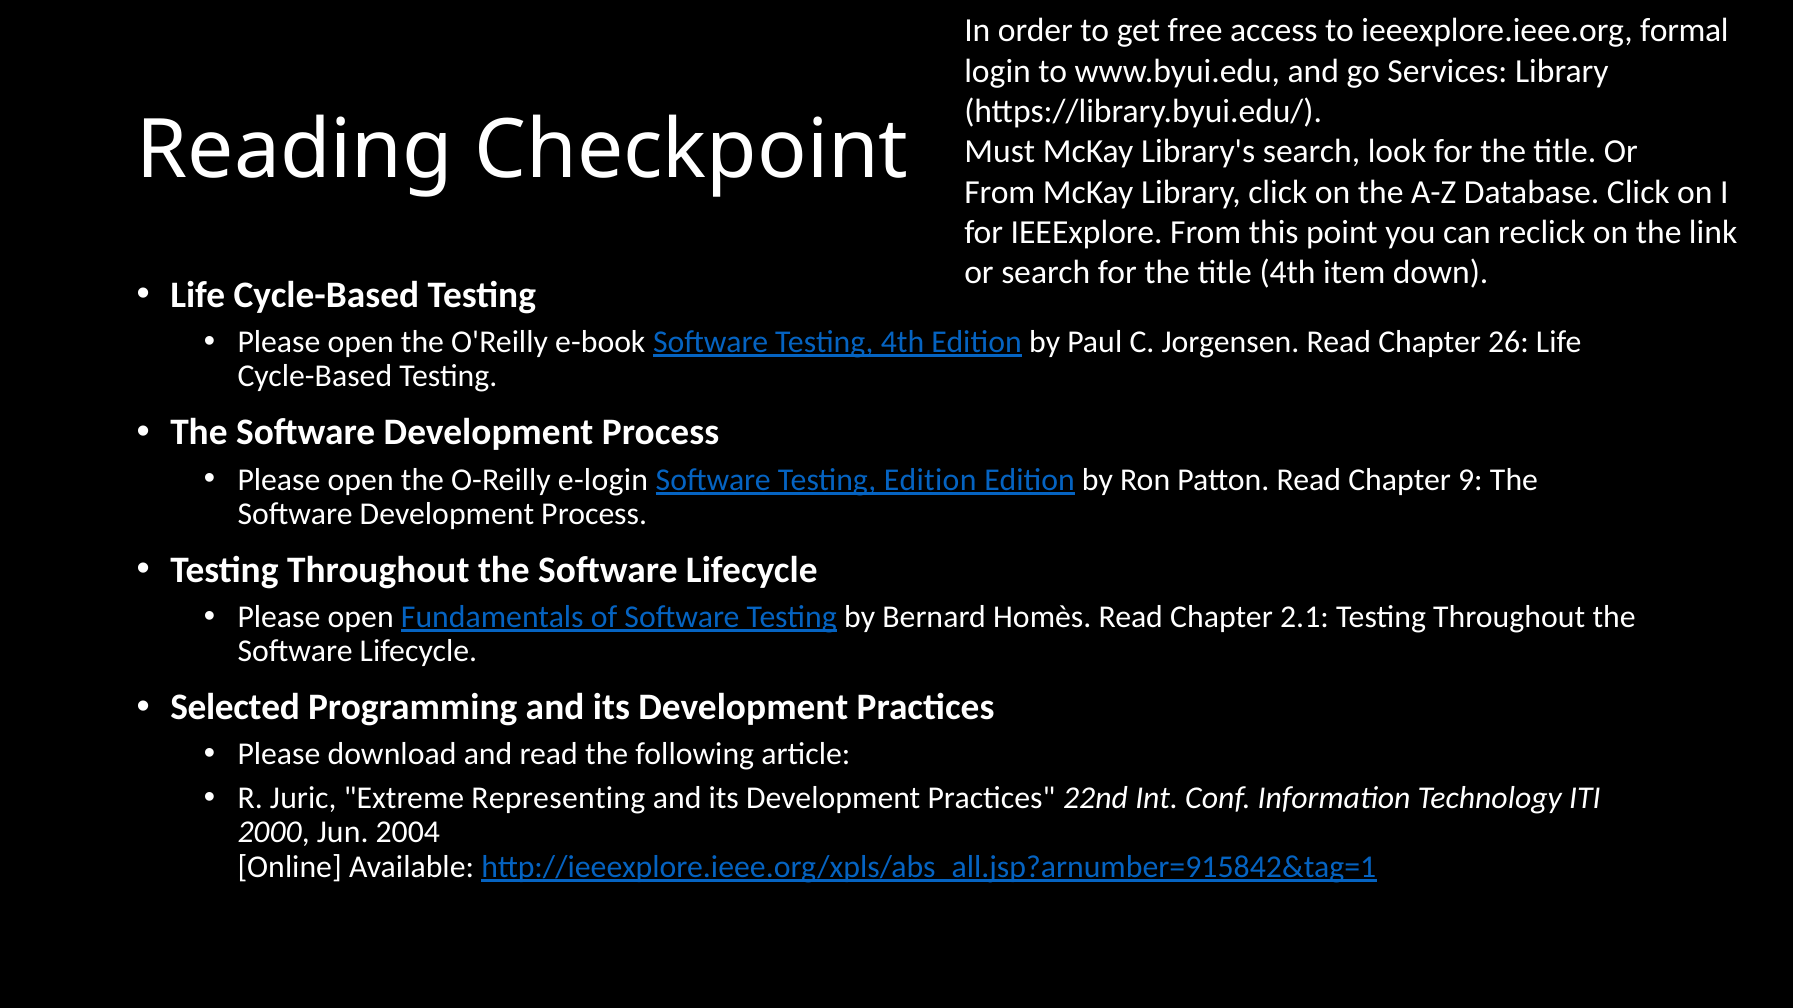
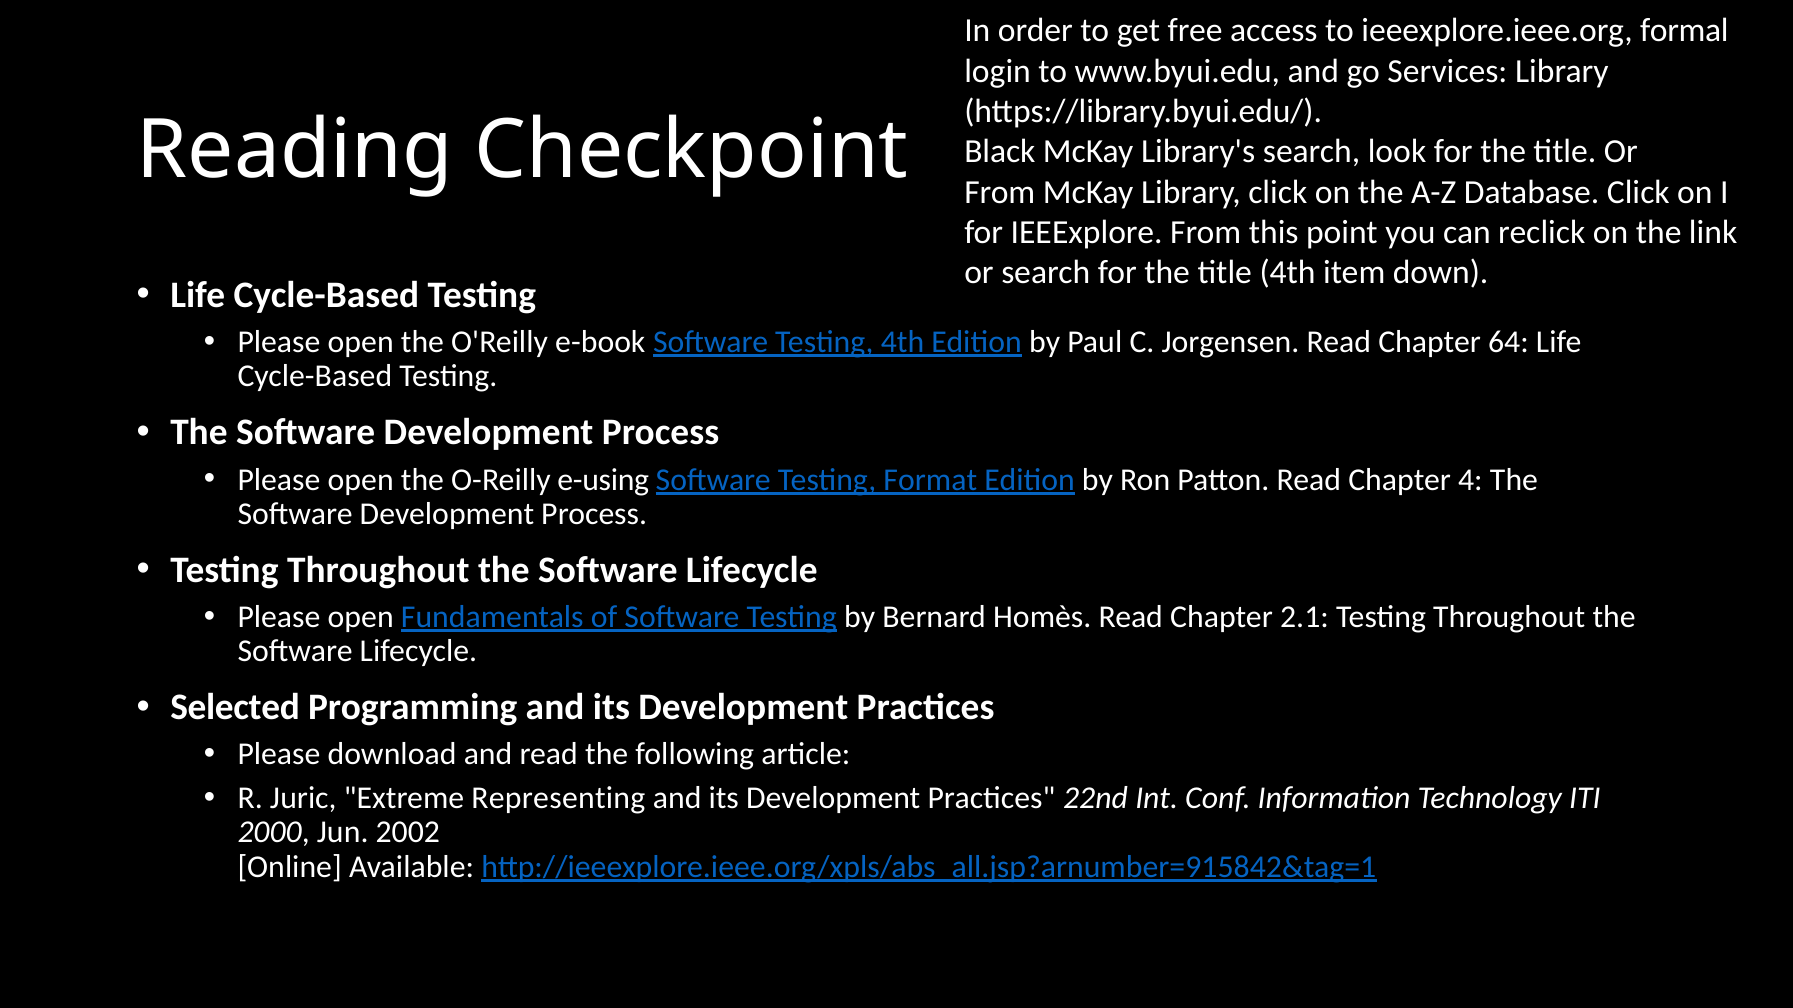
Must: Must -> Black
26: 26 -> 64
e-login: e-login -> e-using
Testing Edition: Edition -> Format
9: 9 -> 4
2004: 2004 -> 2002
